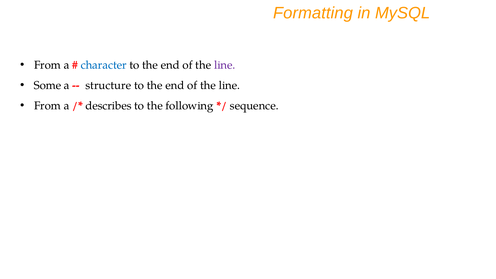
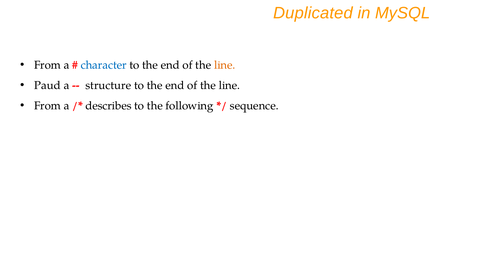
Formatting: Formatting -> Duplicated
line at (225, 65) colour: purple -> orange
Some: Some -> Paud
